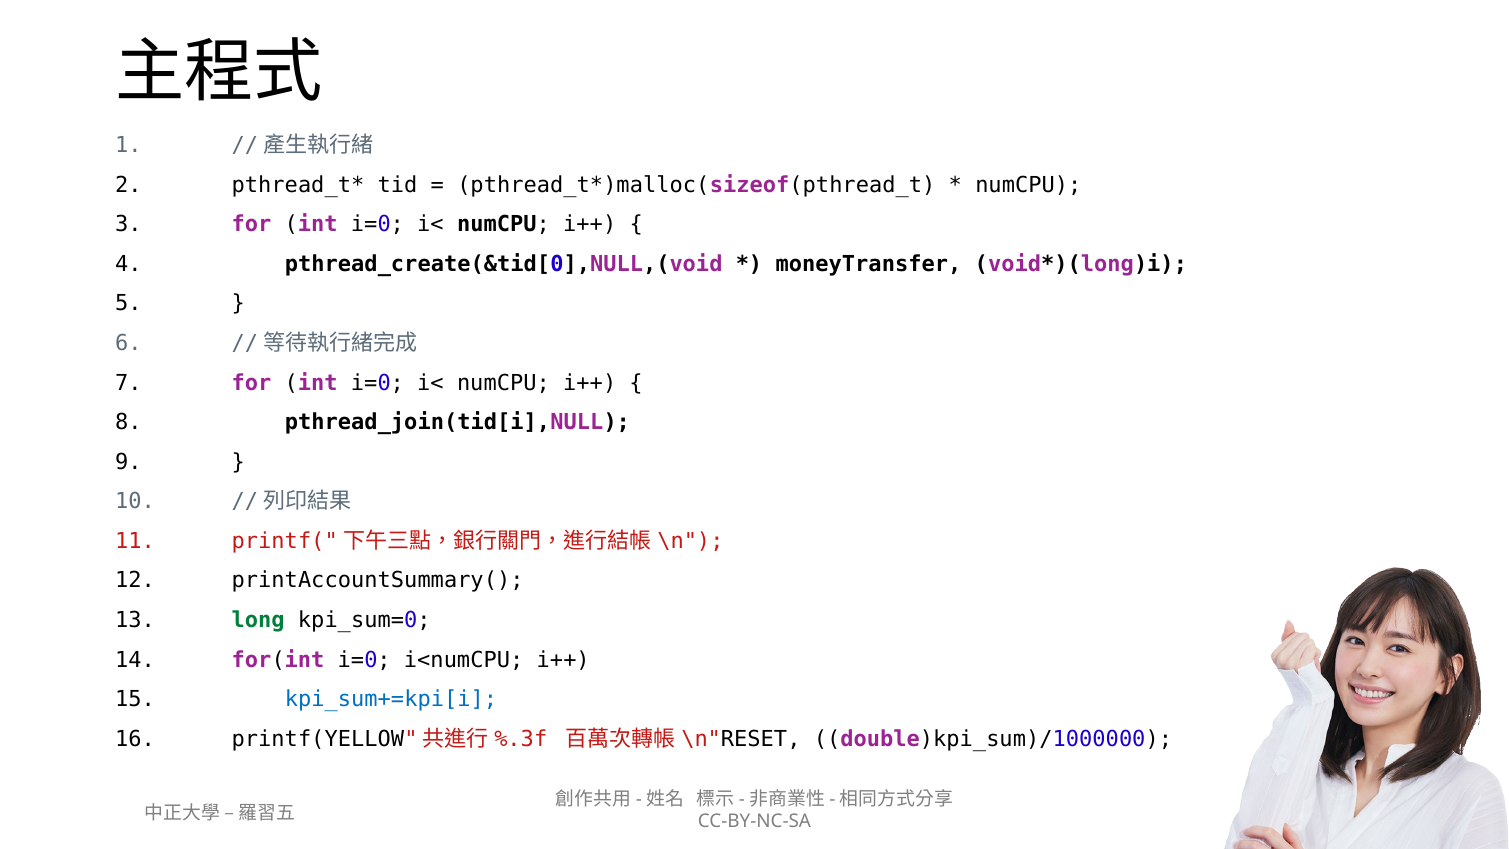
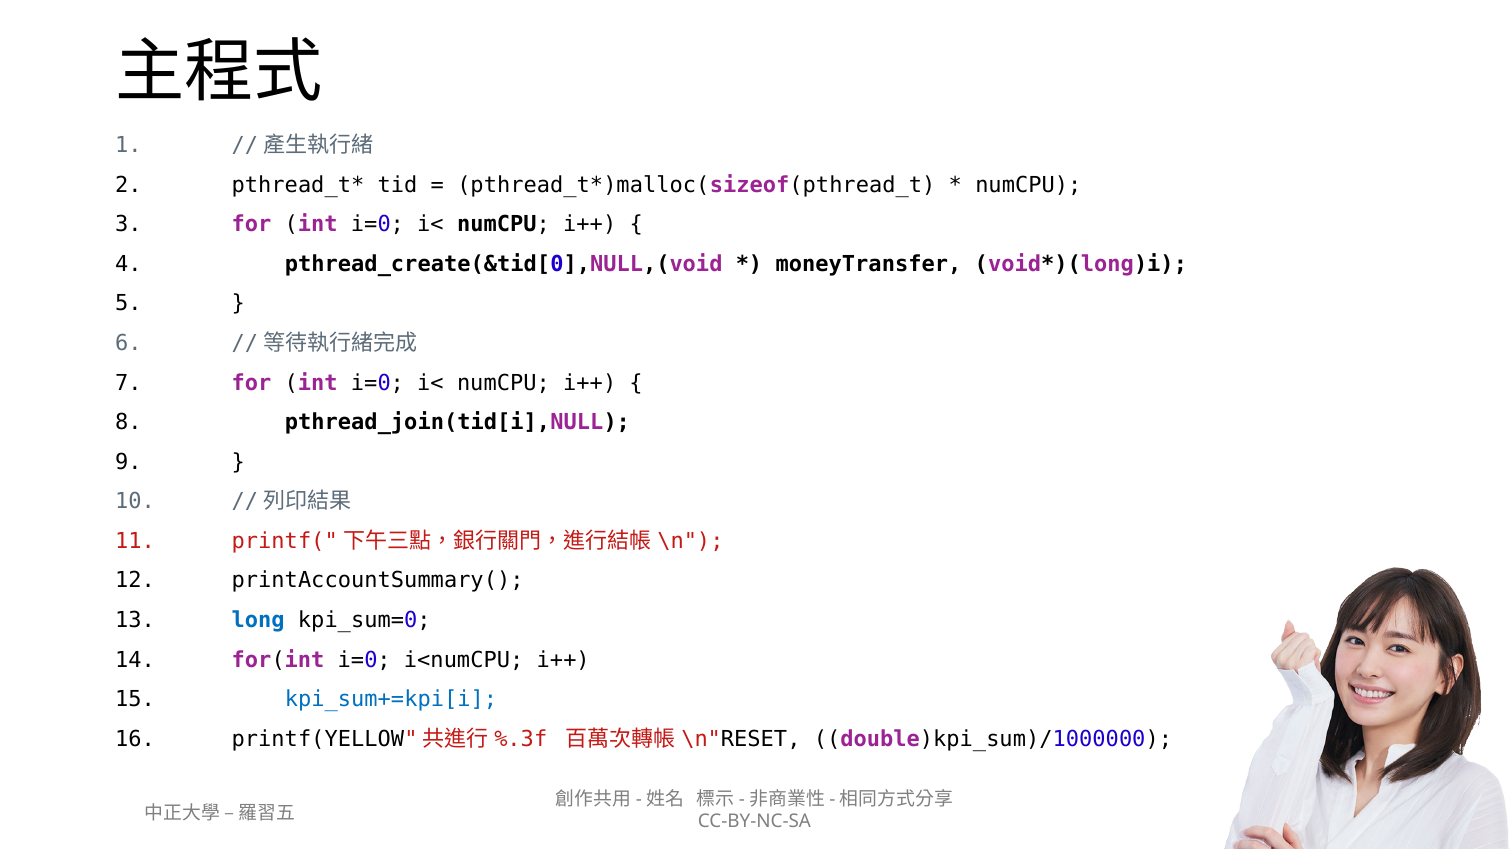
long colour: green -> blue
